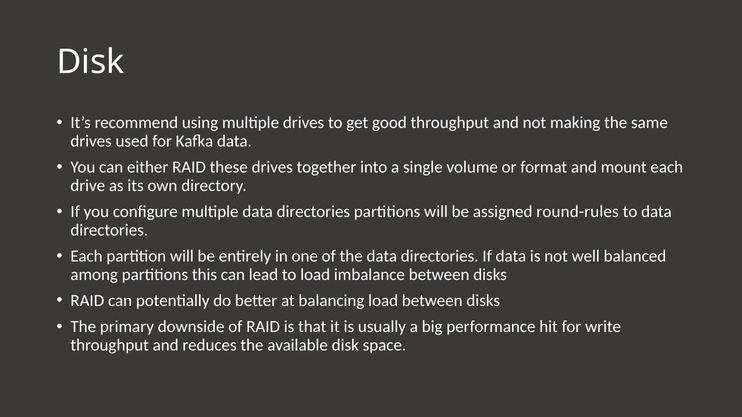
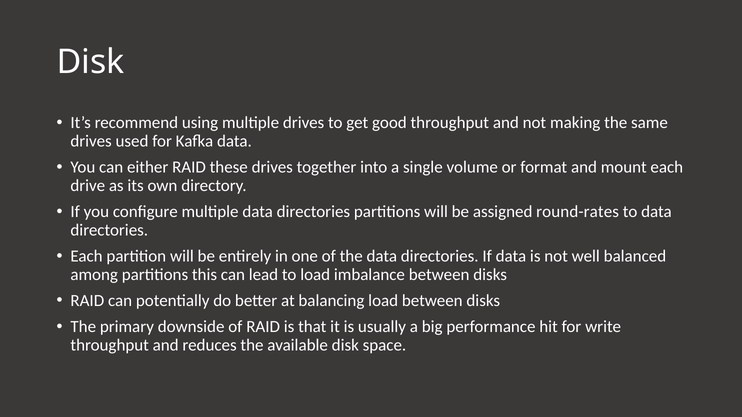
round-rules: round-rules -> round-rates
